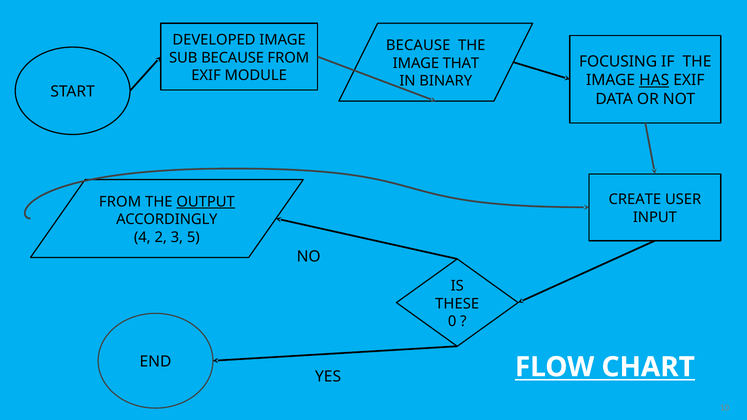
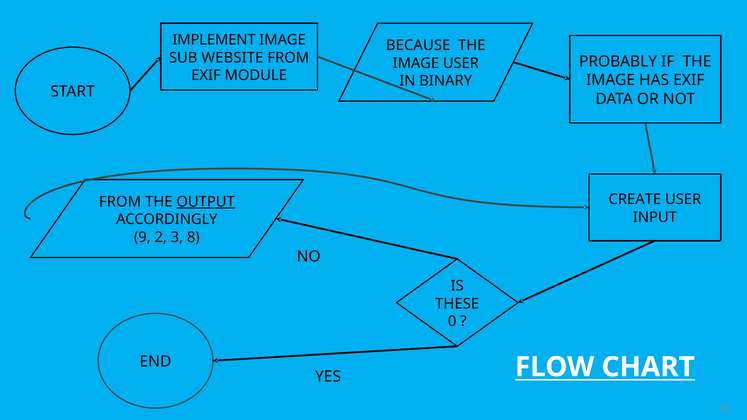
DEVELOPED: DEVELOPED -> IMPLEMENT
SUB BECAUSE: BECAUSE -> WEBSITE
FOCUSING: FOCUSING -> PROBABLY
IMAGE THAT: THAT -> USER
HAS underline: present -> none
4: 4 -> 9
5: 5 -> 8
